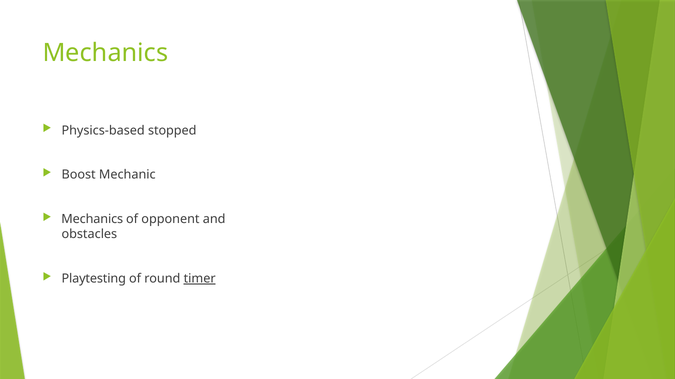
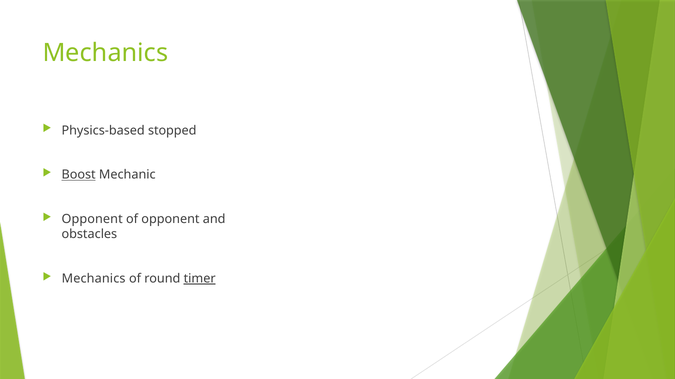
Boost underline: none -> present
Mechanics at (92, 220): Mechanics -> Opponent
Playtesting at (94, 279): Playtesting -> Mechanics
